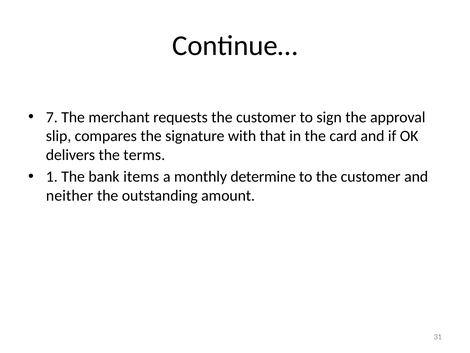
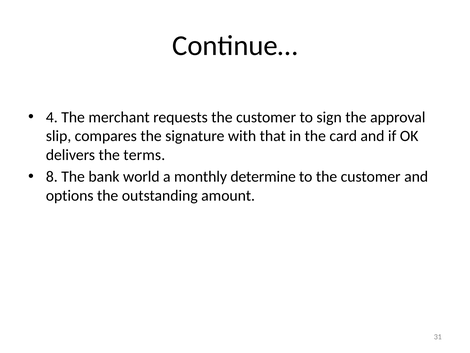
7: 7 -> 4
1: 1 -> 8
items: items -> world
neither: neither -> options
